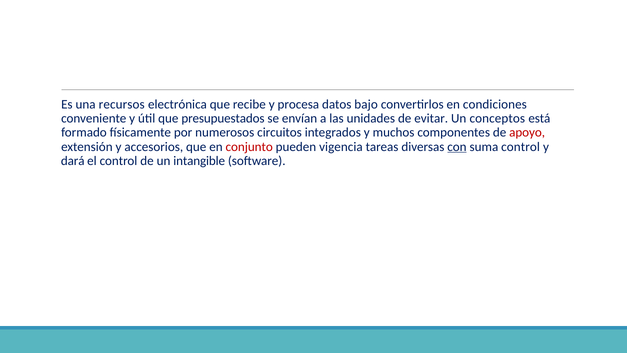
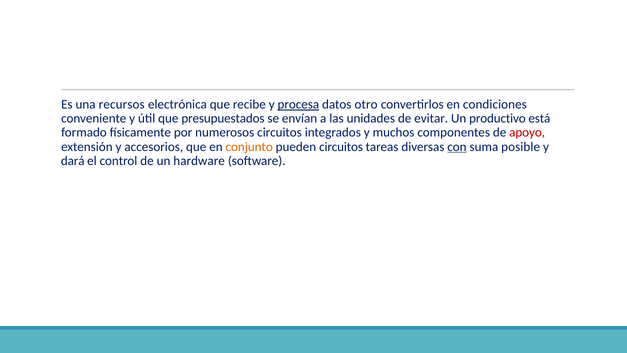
procesa underline: none -> present
bajo: bajo -> otro
conceptos: conceptos -> productivo
conjunto colour: red -> orange
pueden vigencia: vigencia -> circuitos
suma control: control -> posible
intangible: intangible -> hardware
